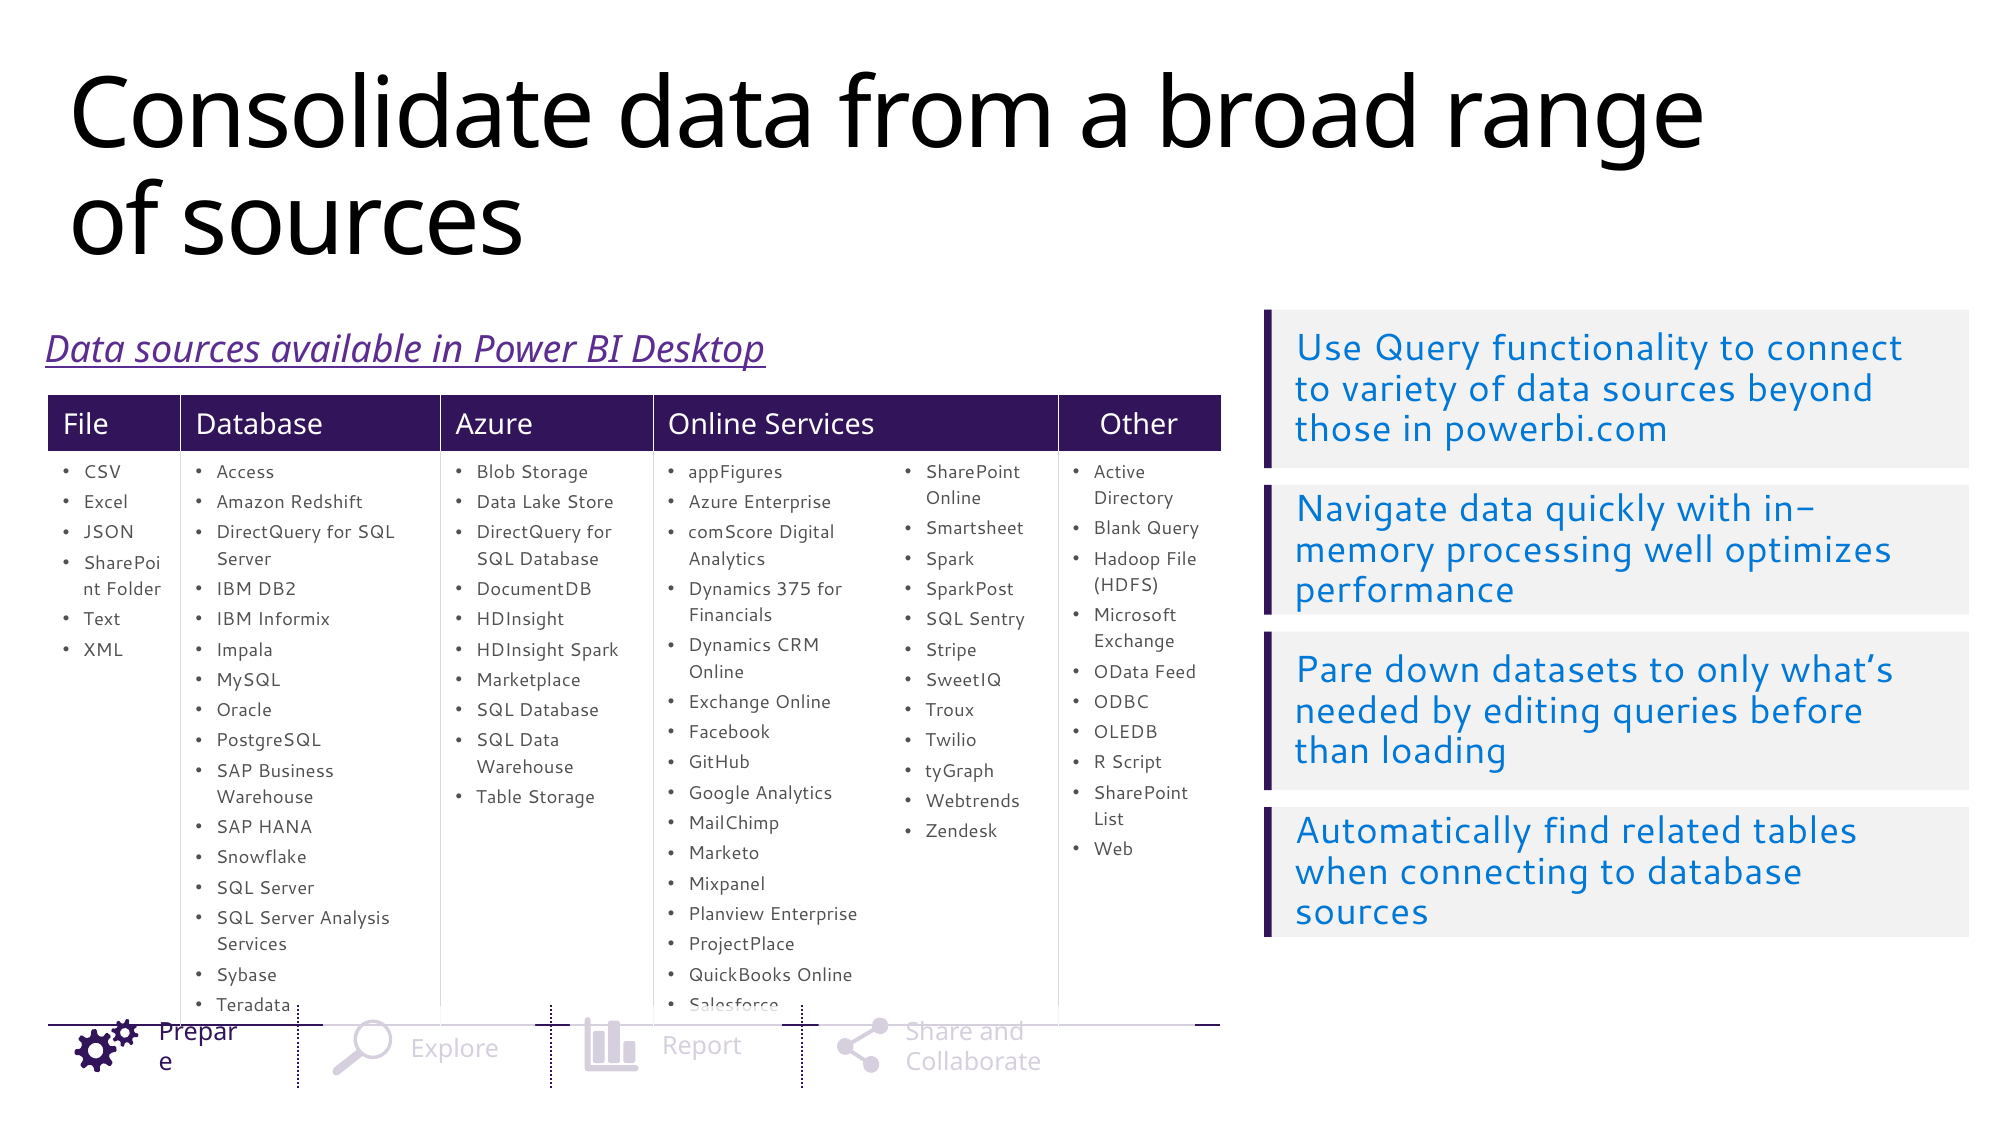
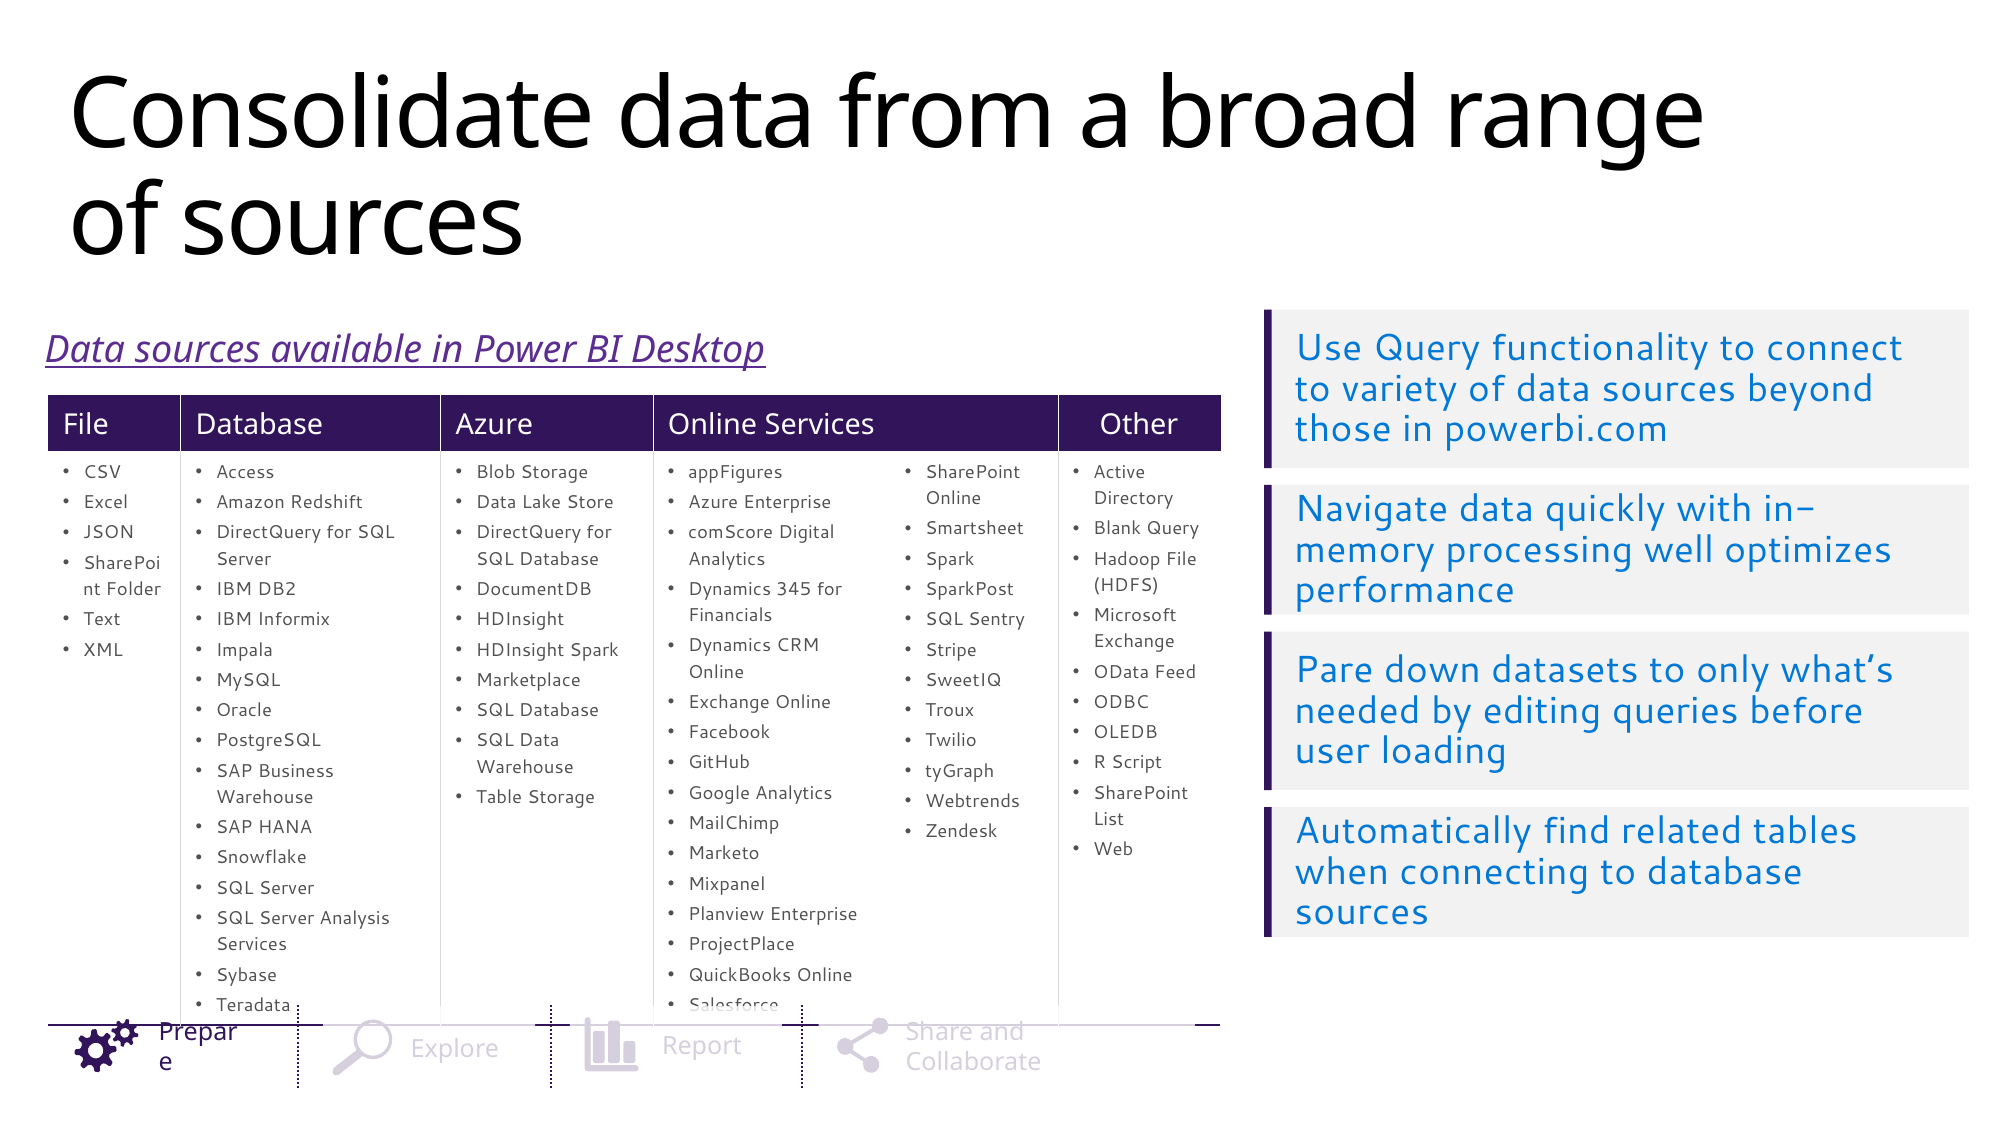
375: 375 -> 345
than: than -> user
